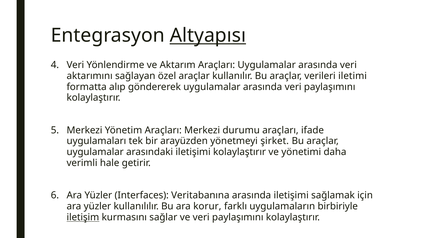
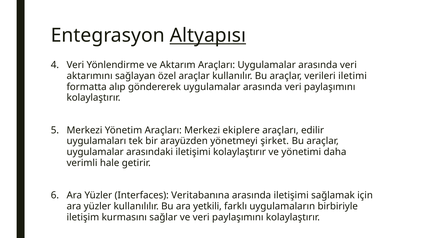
durumu: durumu -> ekiplere
ifade: ifade -> edilir
korur: korur -> yetkili
iletişim underline: present -> none
